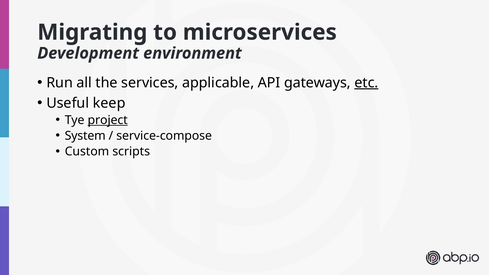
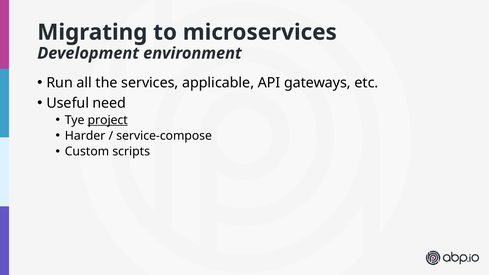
etc underline: present -> none
keep: keep -> need
System: System -> Harder
